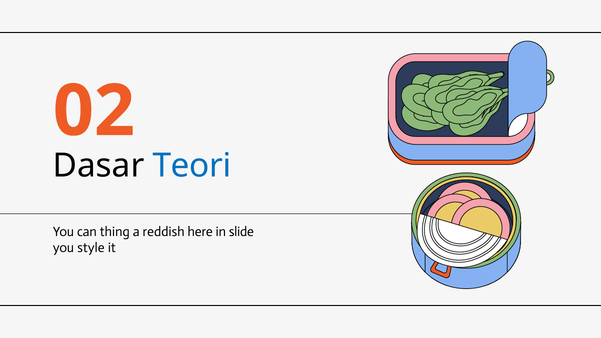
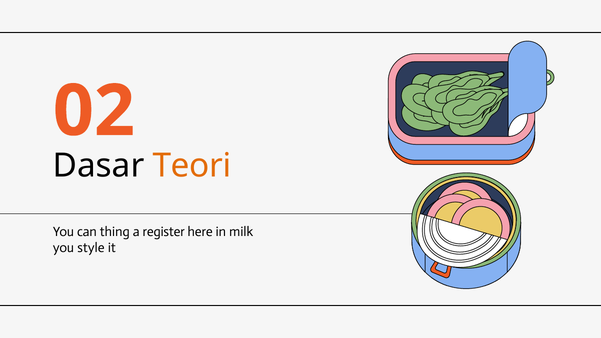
Teori colour: blue -> orange
reddish: reddish -> register
slide: slide -> milk
